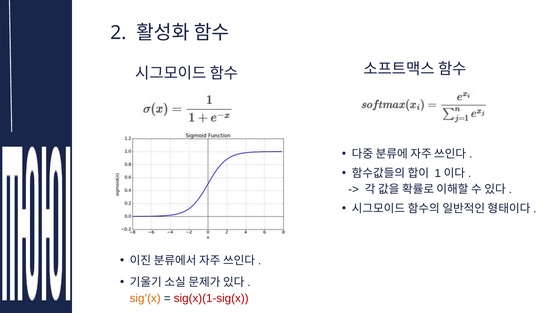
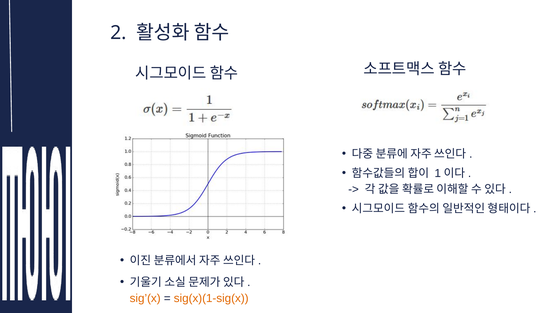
sig(x)(1-sig(x colour: red -> orange
